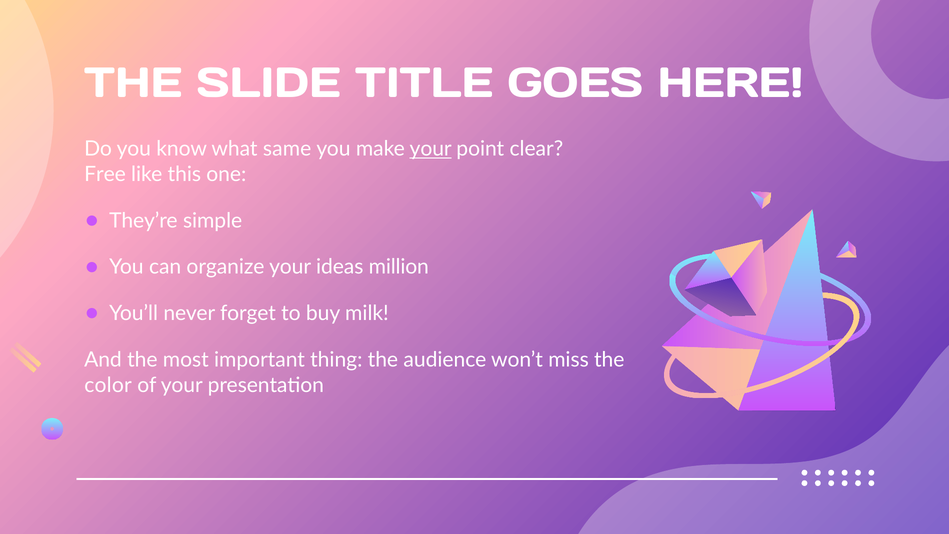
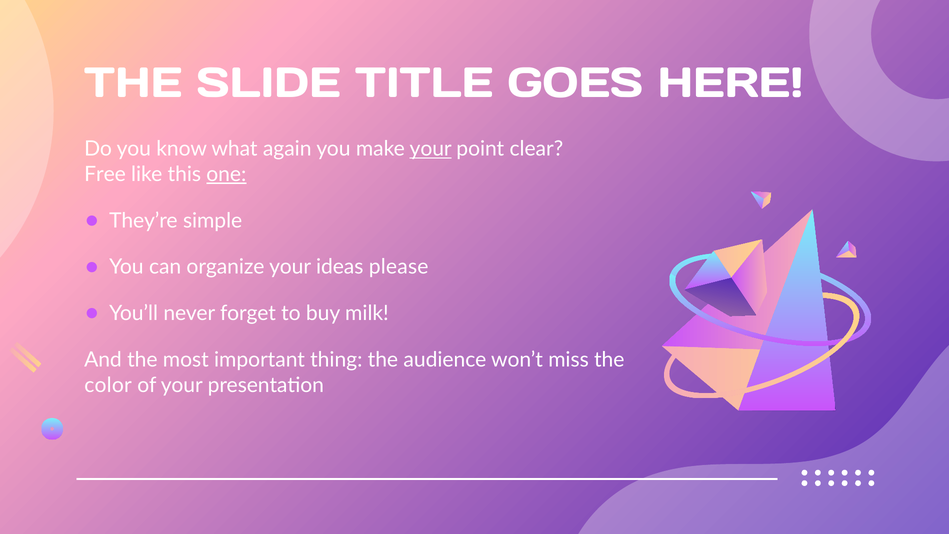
same: same -> again
one underline: none -> present
million: million -> please
